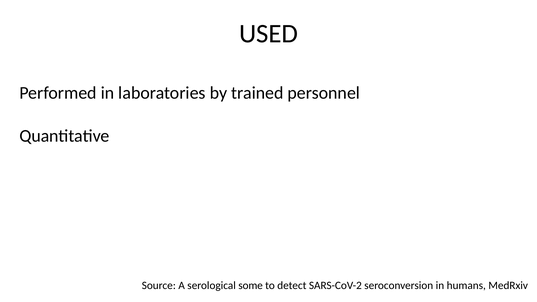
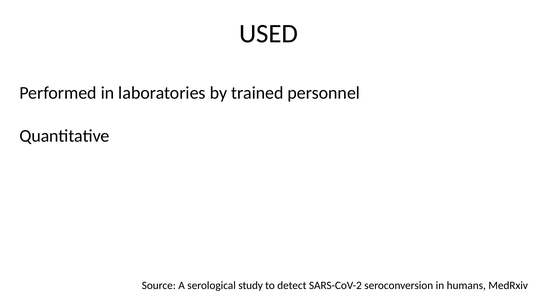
some: some -> study
